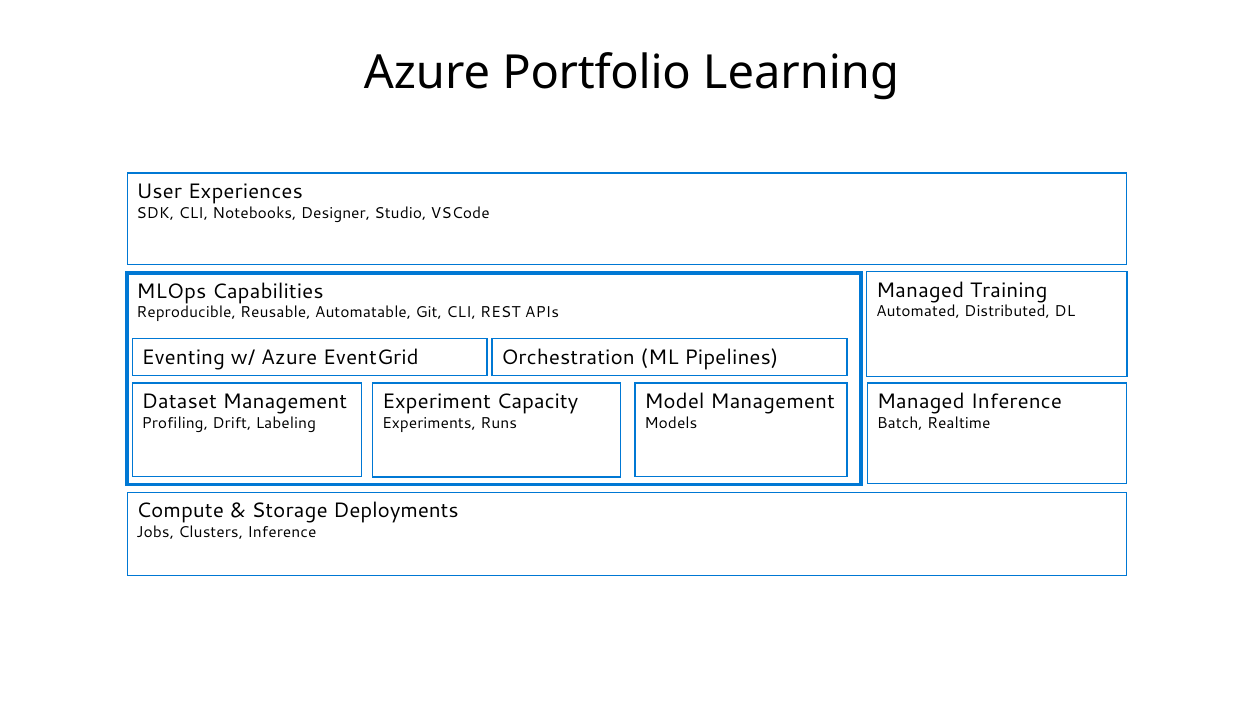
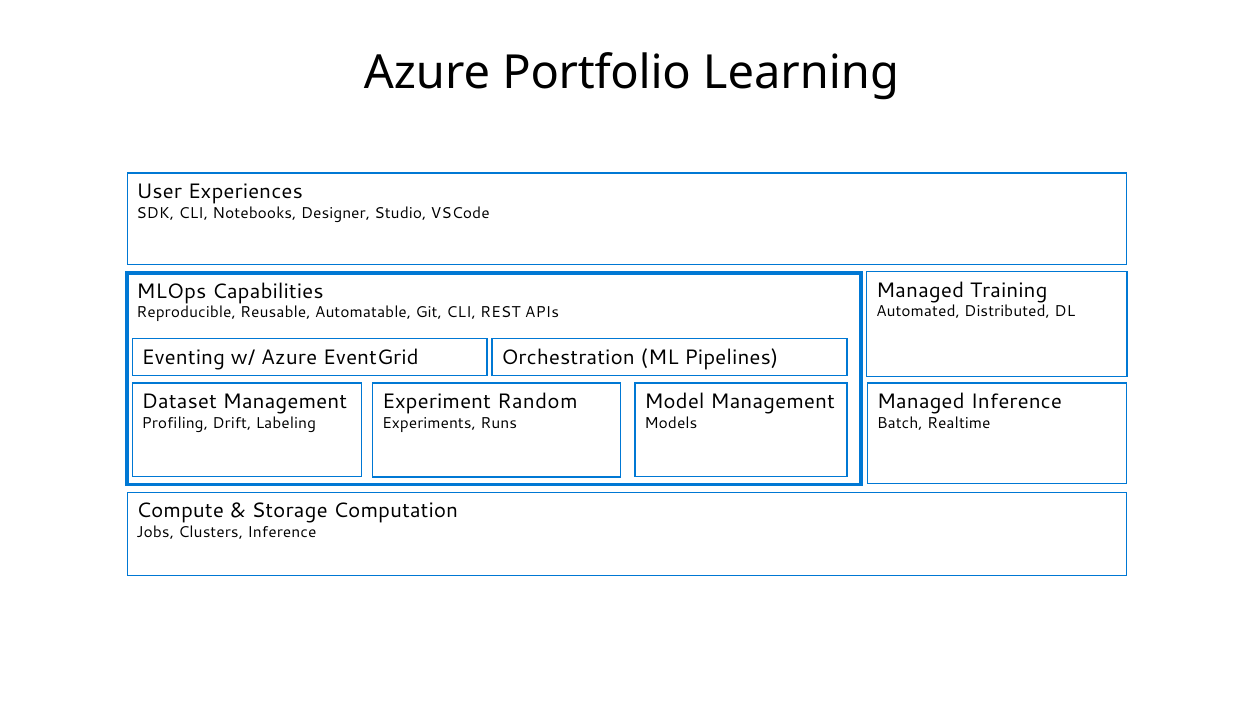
Capacity: Capacity -> Random
Deployments: Deployments -> Computation
